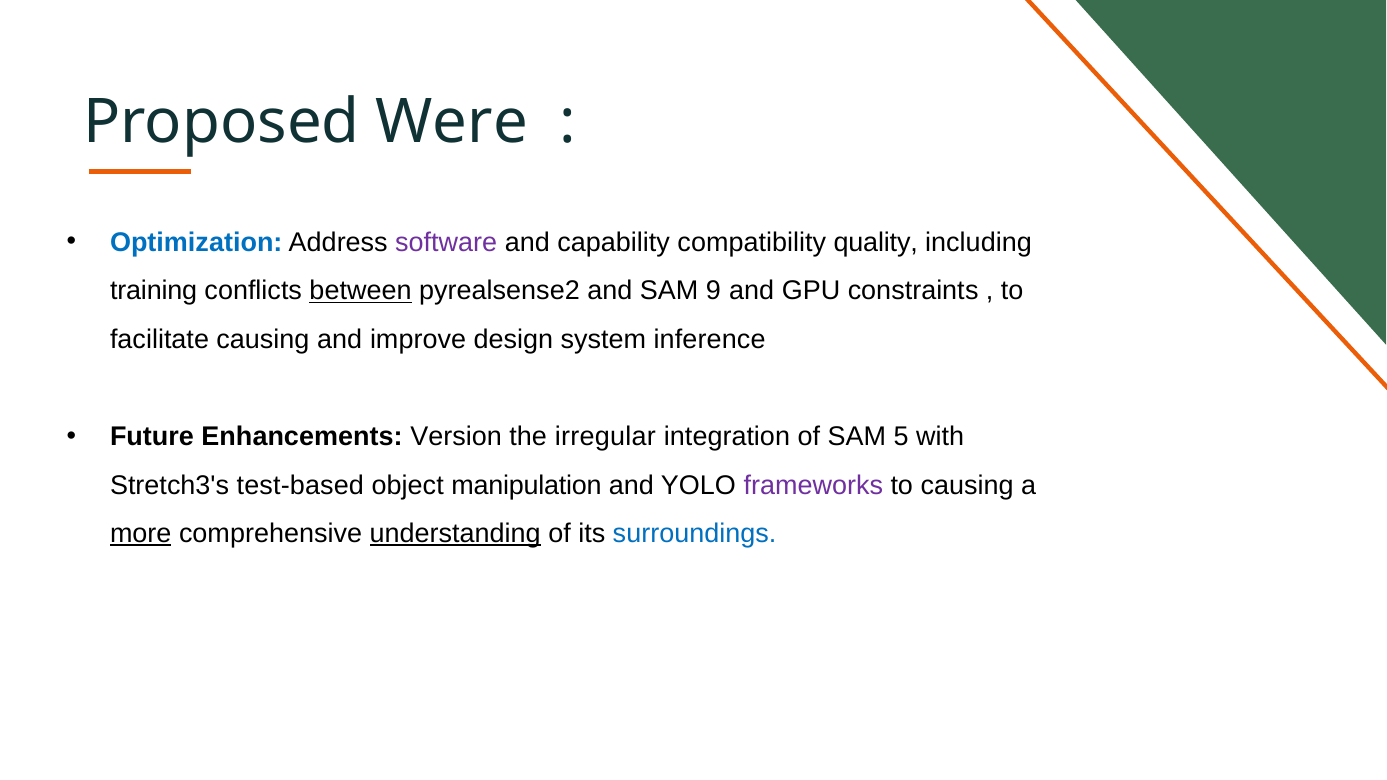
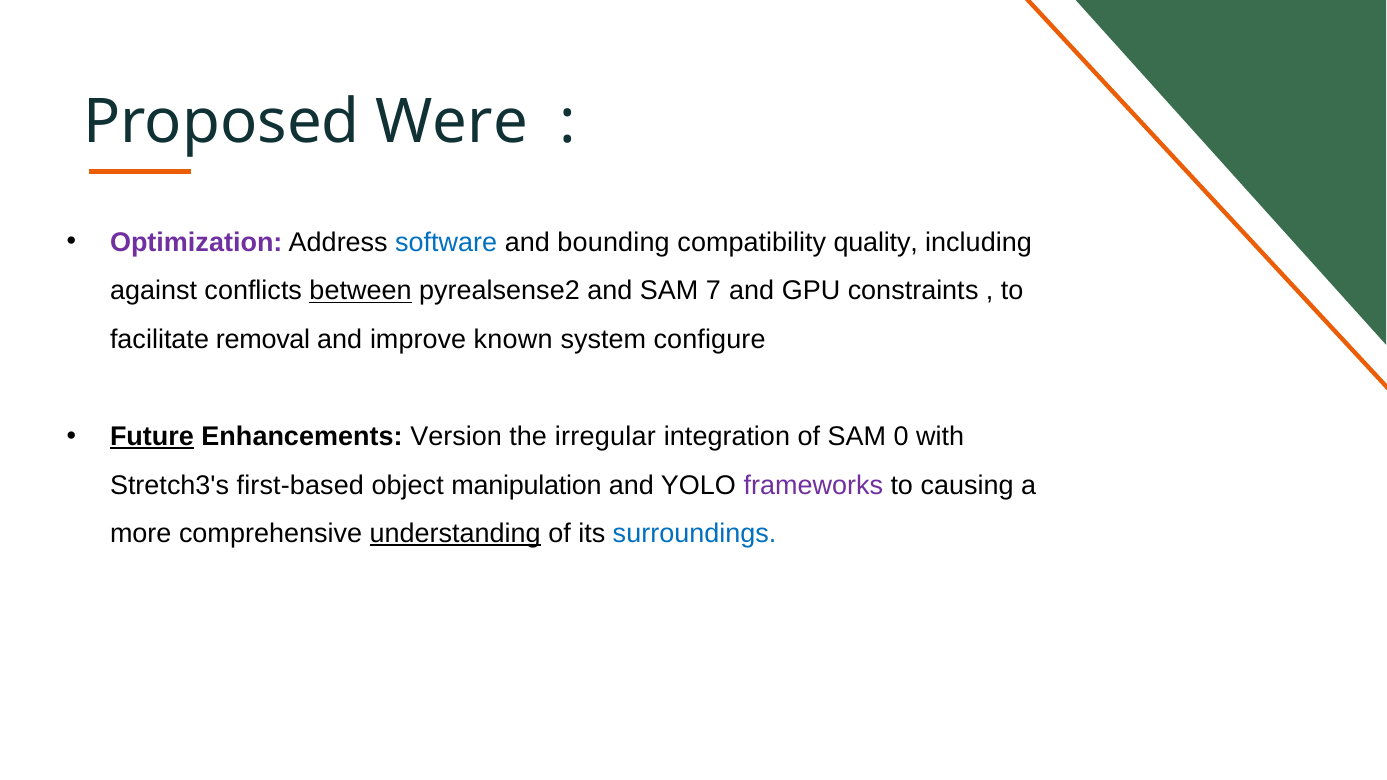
Optimization colour: blue -> purple
software colour: purple -> blue
capability: capability -> bounding
training: training -> against
9: 9 -> 7
facilitate causing: causing -> removal
design: design -> known
inference: inference -> configure
Future underline: none -> present
5: 5 -> 0
test-based: test-based -> first-based
more underline: present -> none
